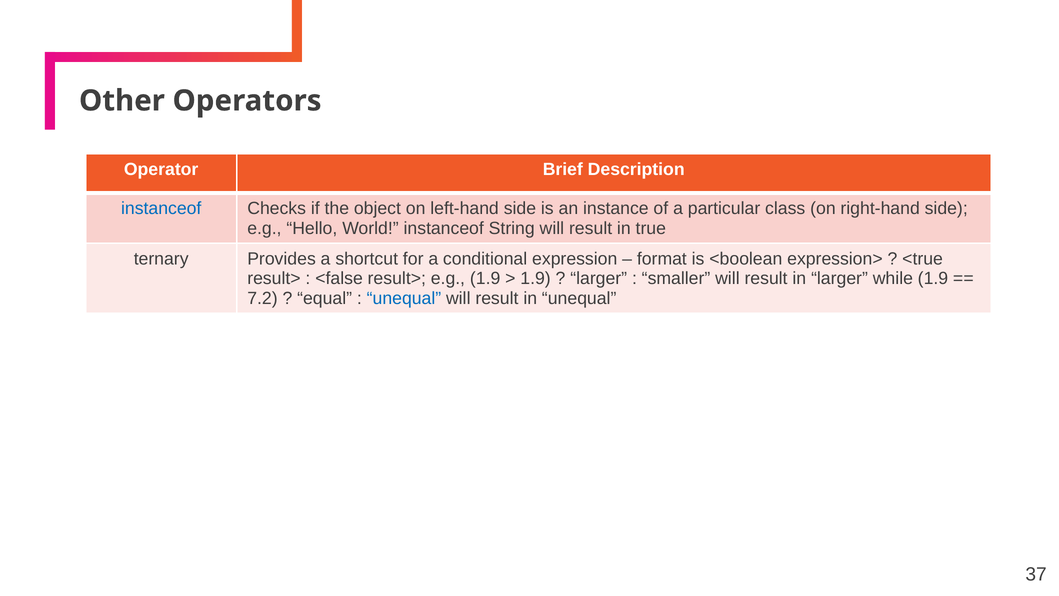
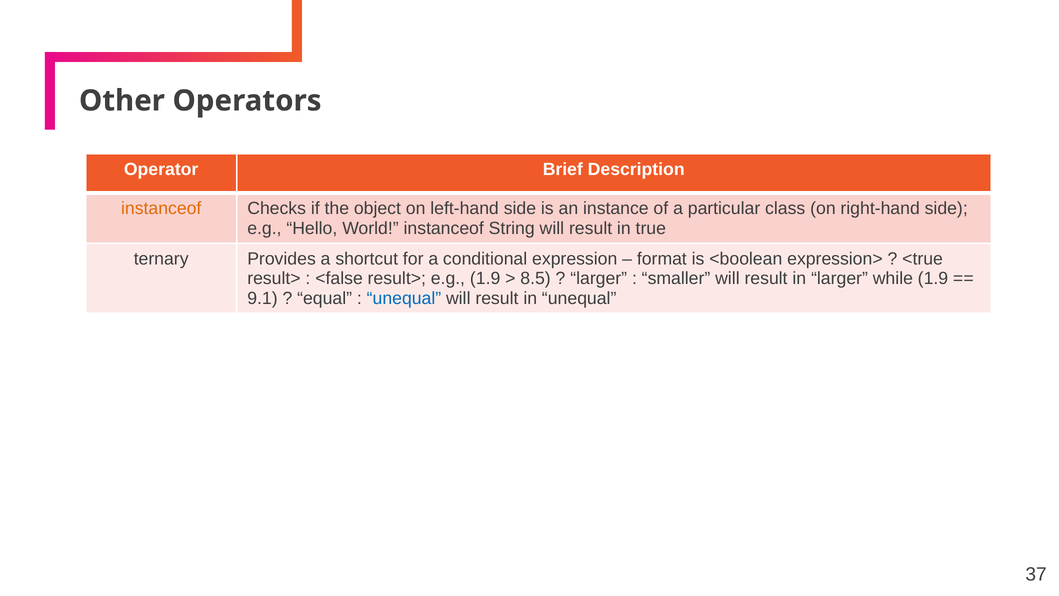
instanceof at (161, 209) colour: blue -> orange
1.9 at (536, 278): 1.9 -> 8.5
7.2: 7.2 -> 9.1
